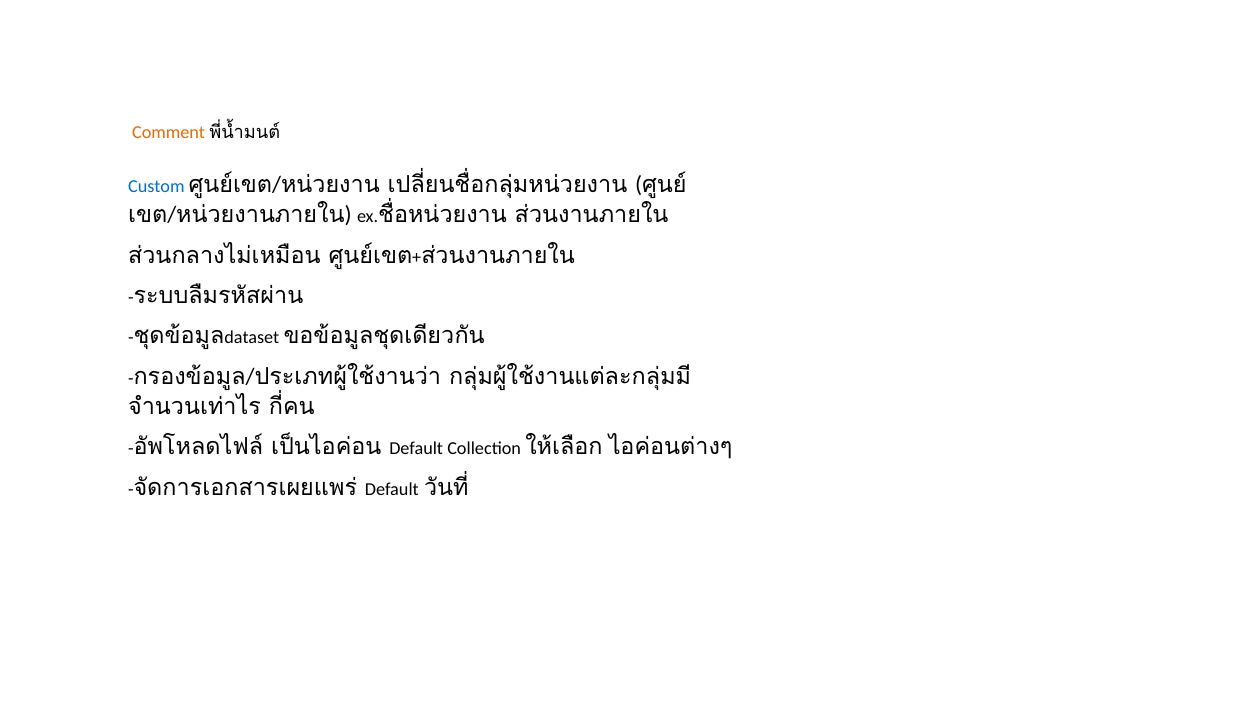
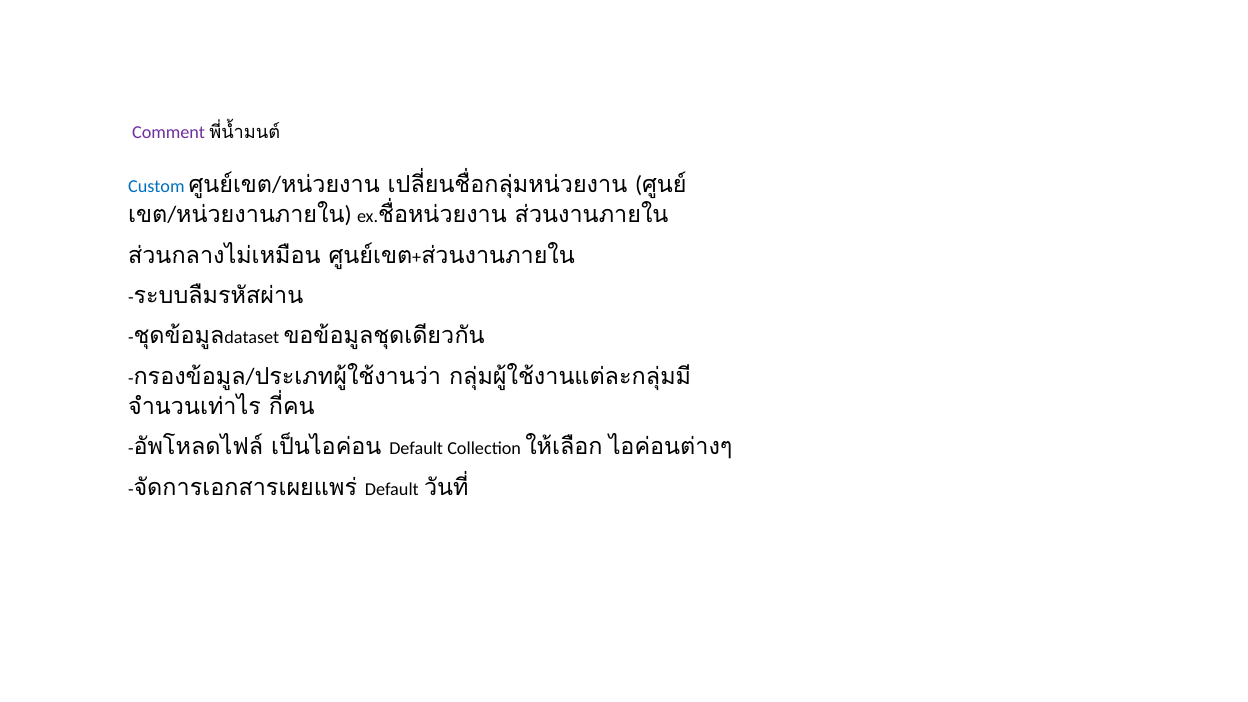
Comment colour: orange -> purple
